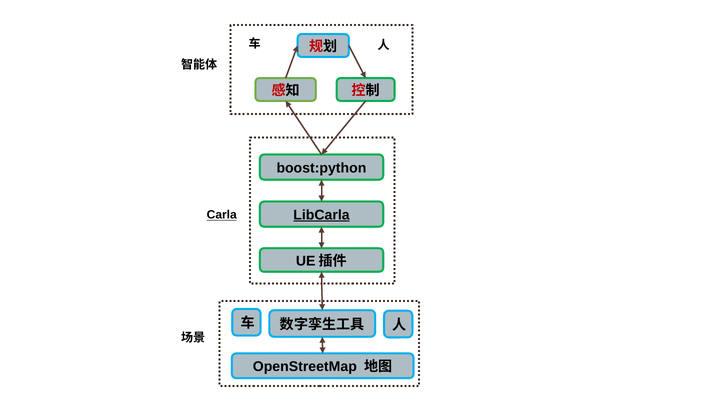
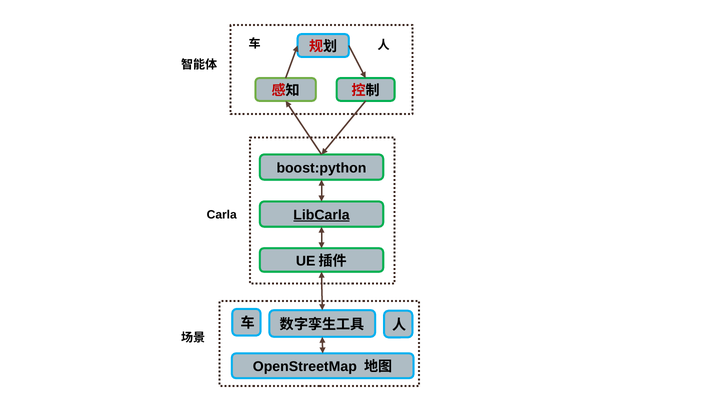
Carla underline: present -> none
